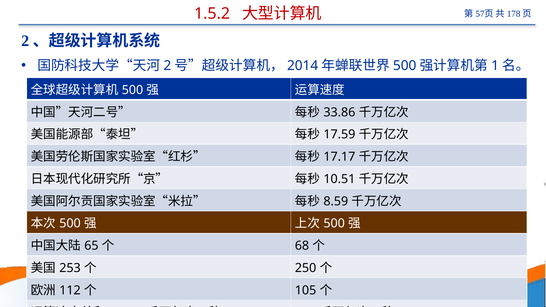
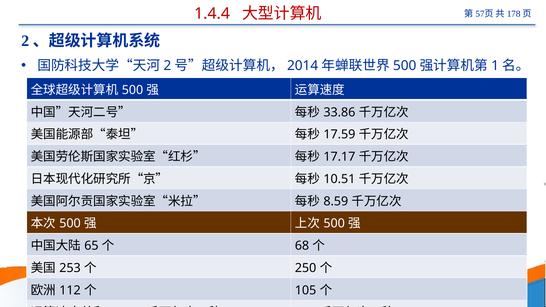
1.5.2: 1.5.2 -> 1.4.4
